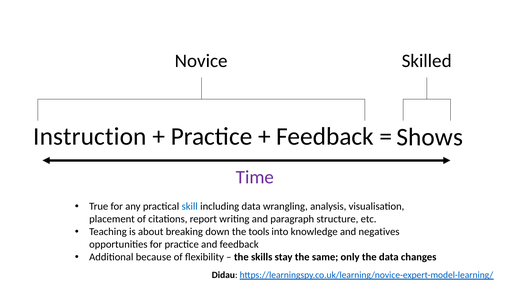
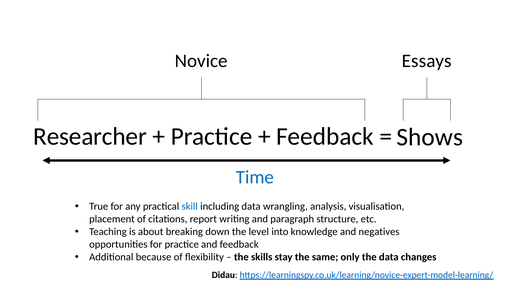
Skilled: Skilled -> Essays
Instruction: Instruction -> Researcher
Time colour: purple -> blue
tools: tools -> level
